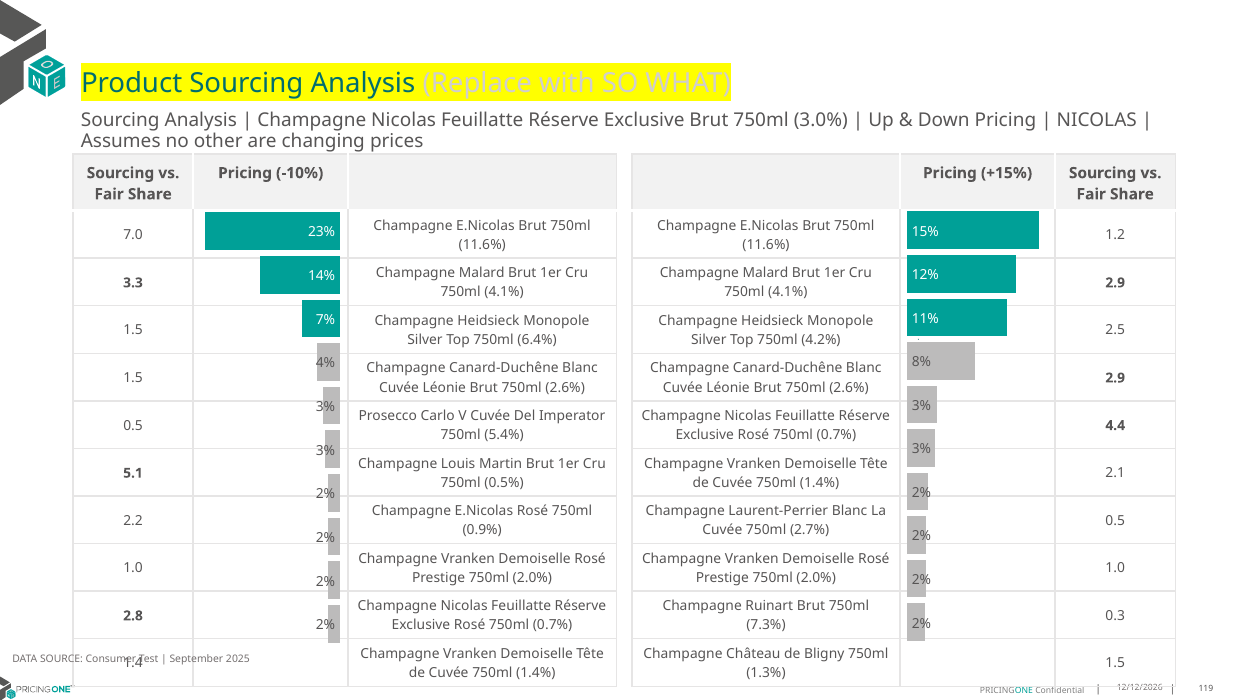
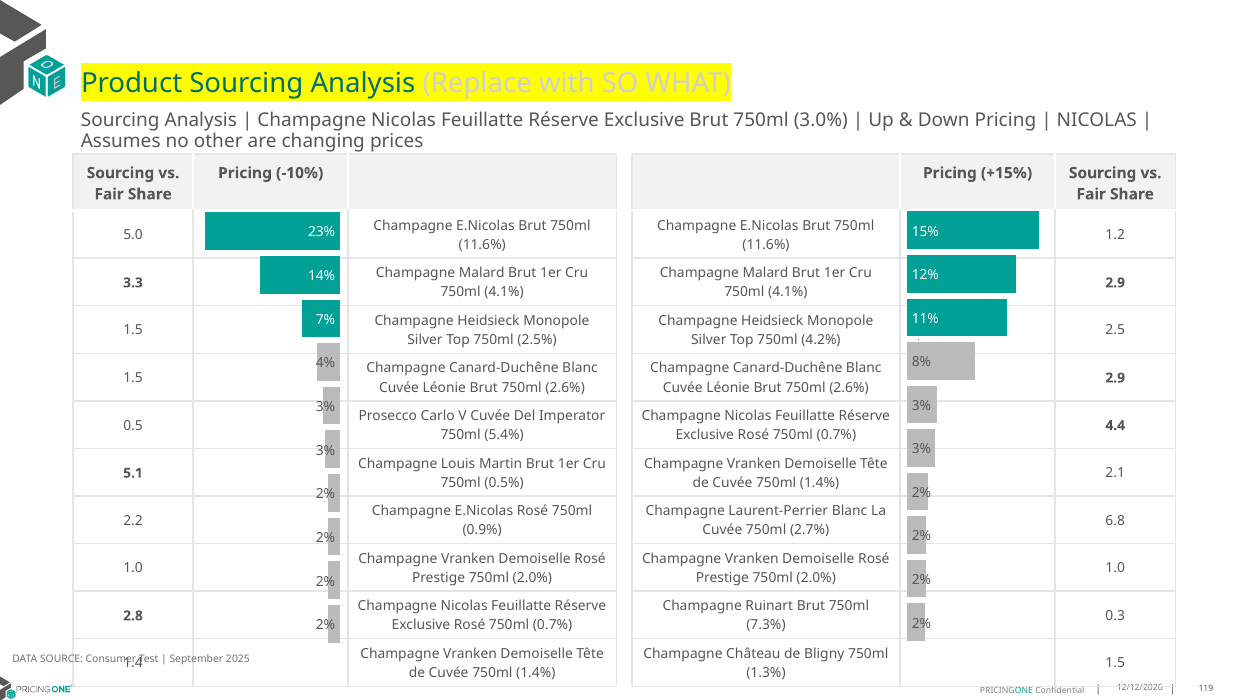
7.0: 7.0 -> 5.0
6.4%: 6.4% -> 2.5%
0.5 at (1115, 520): 0.5 -> 6.8
